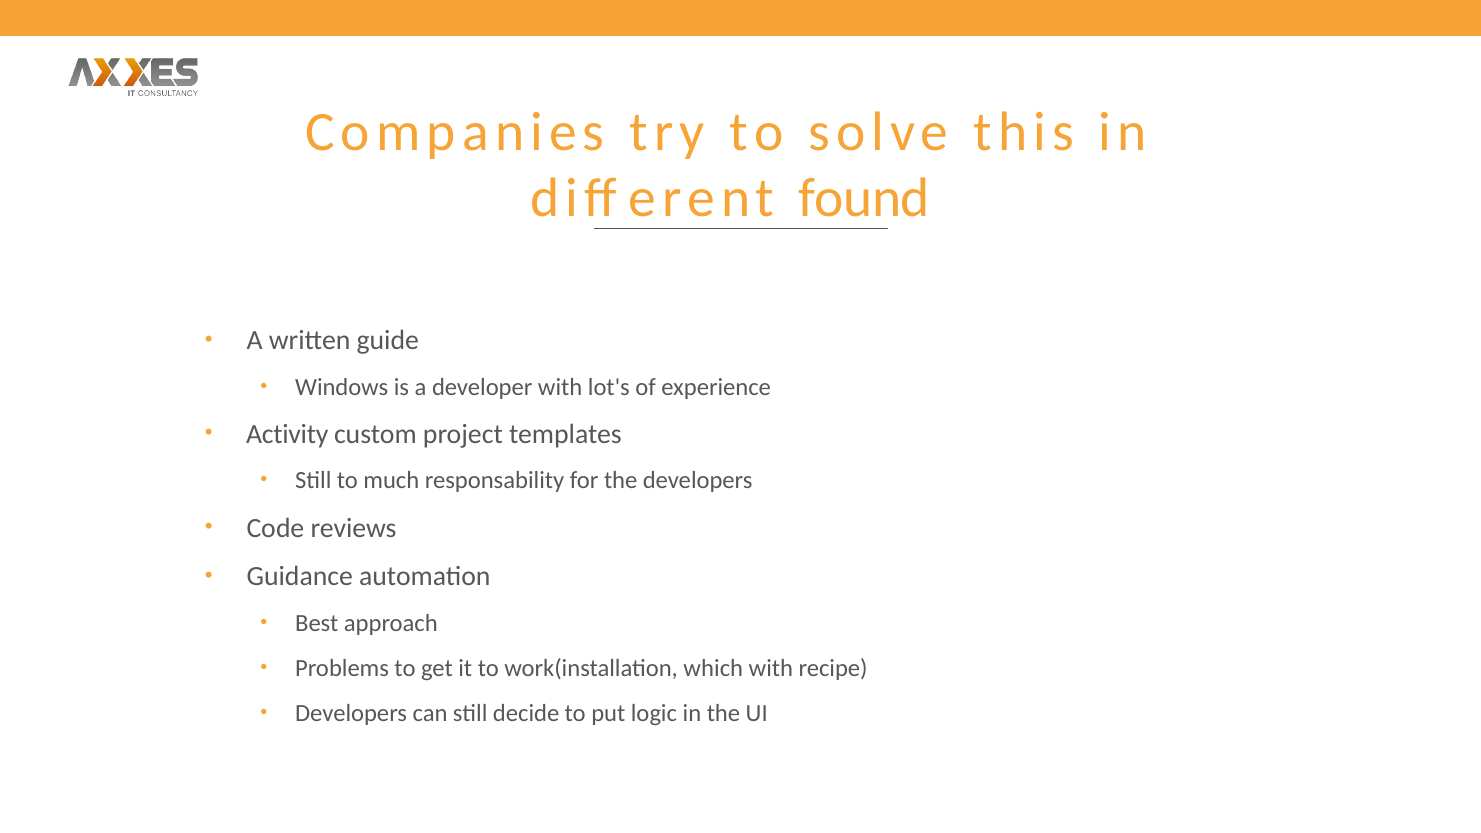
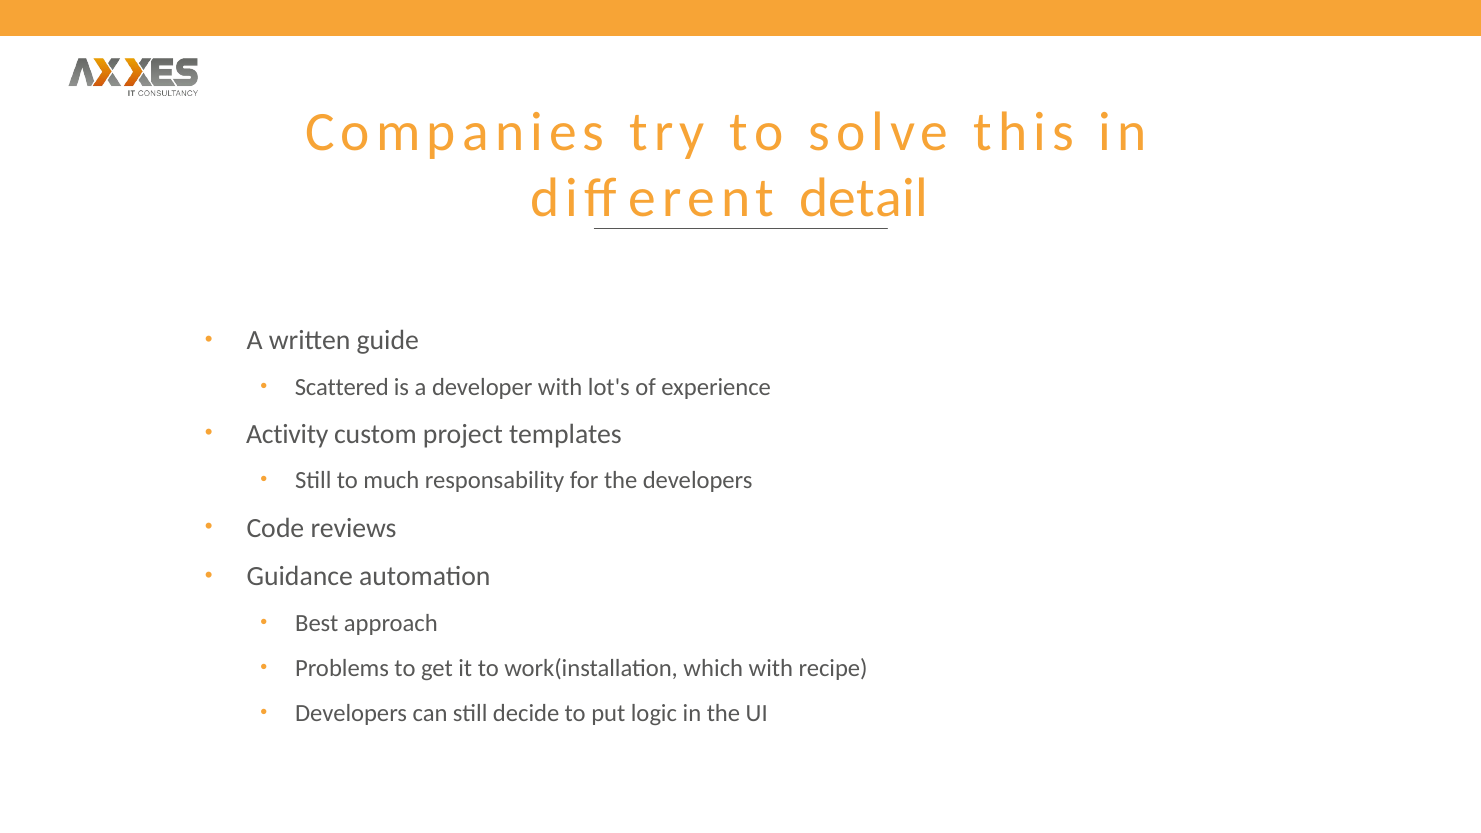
found: found -> detail
Windows: Windows -> Scattered
